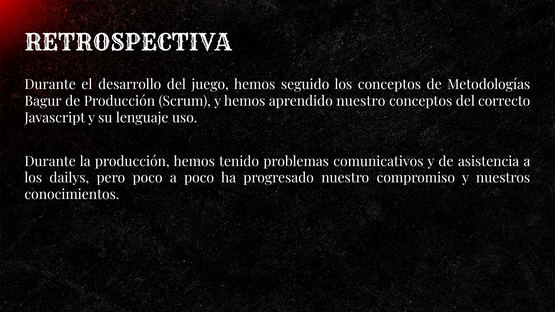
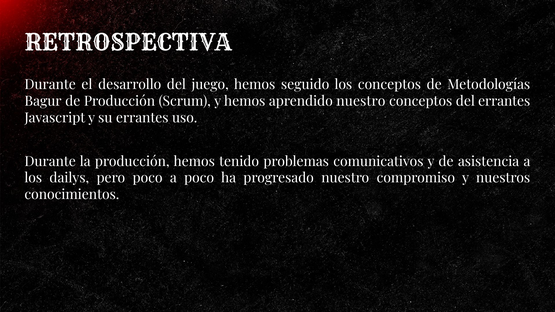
del correcto: correcto -> errantes
su lenguaje: lenguaje -> errantes
